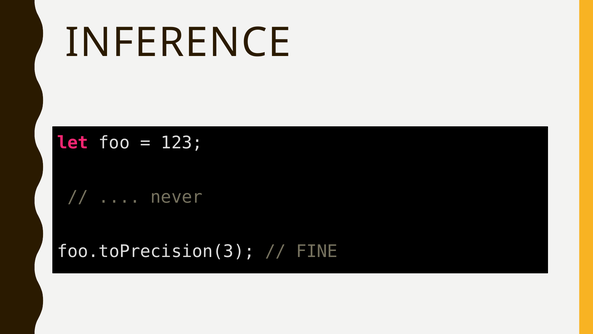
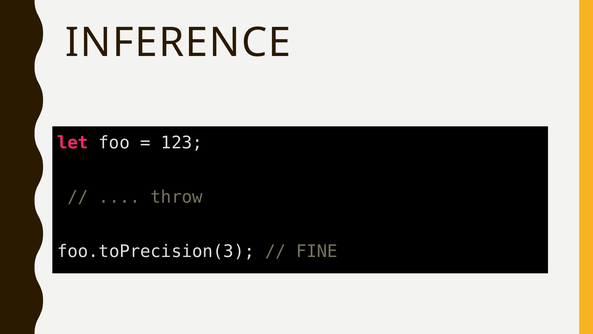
never: never -> throw
